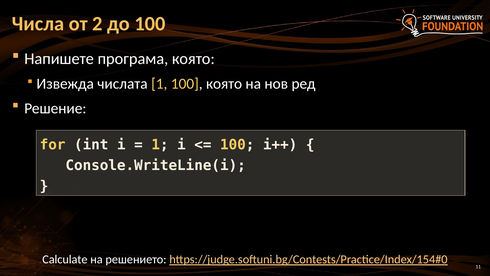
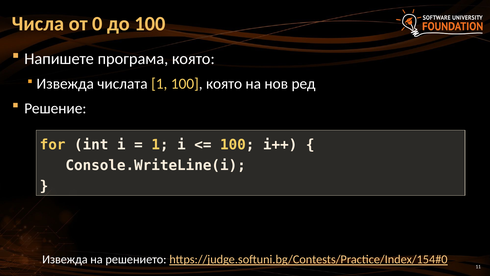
2: 2 -> 0
Calculate at (65, 259): Calculate -> Извежда
